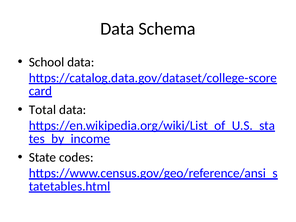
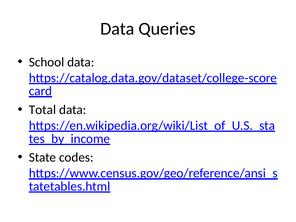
Schema: Schema -> Queries
